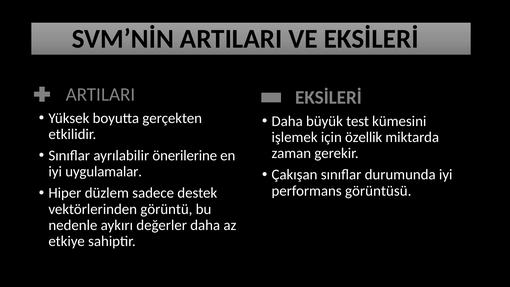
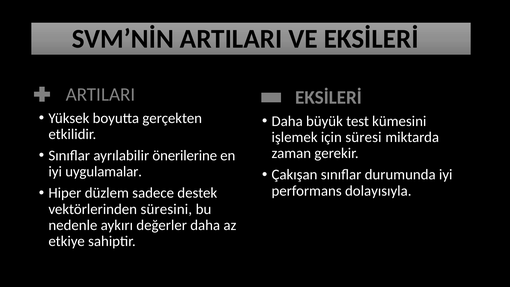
özellik: özellik -> süresi
görüntüsü: görüntüsü -> dolayısıyla
görüntü: görüntü -> süresini
